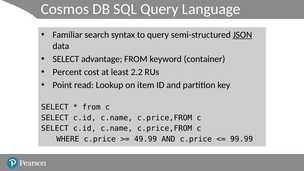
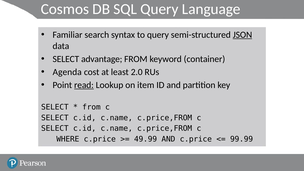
Percent: Percent -> Agenda
2.2: 2.2 -> 2.0
read underline: none -> present
